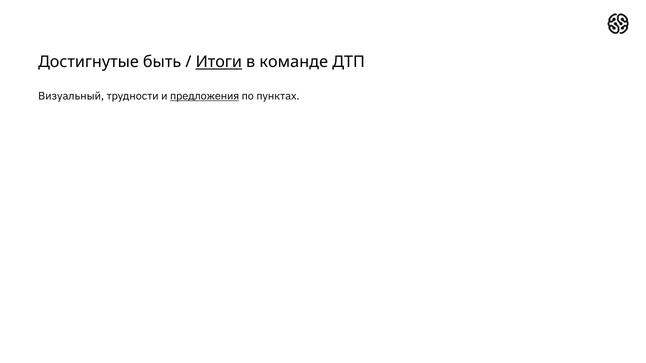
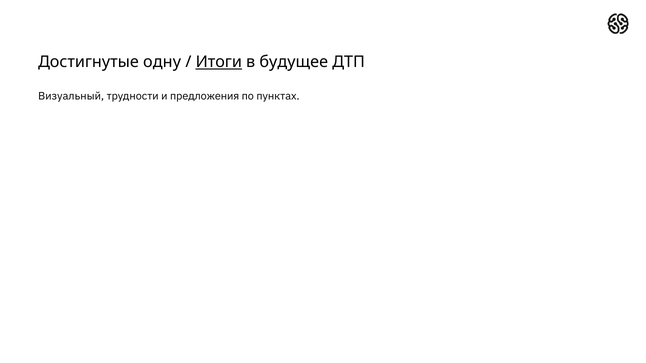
быть: быть -> одну
команде: команде -> будущее
предложения underline: present -> none
